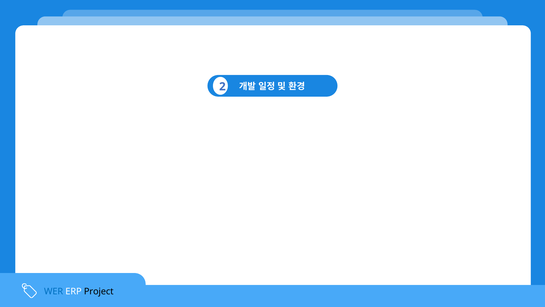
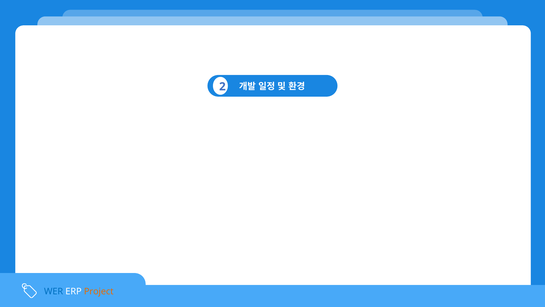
Project colour: black -> orange
